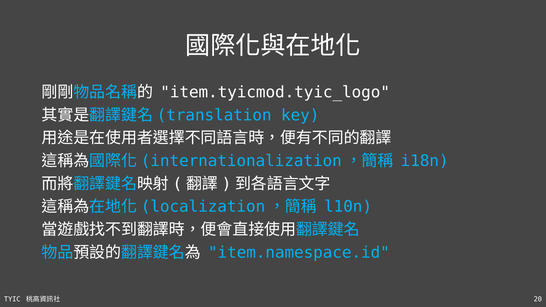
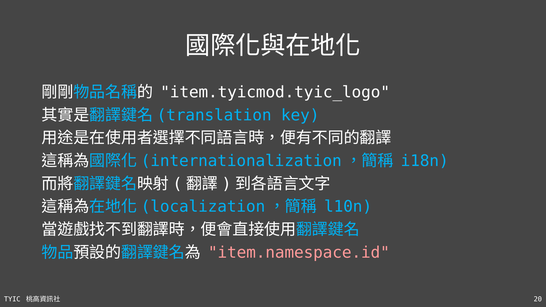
item.namespace.id colour: light blue -> pink
